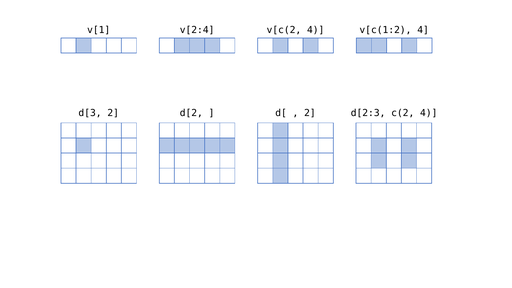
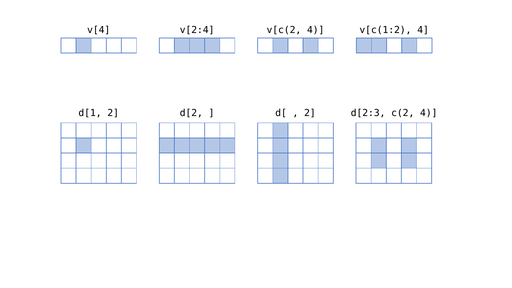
v[1: v[1 -> v[4
d[3: d[3 -> d[1
